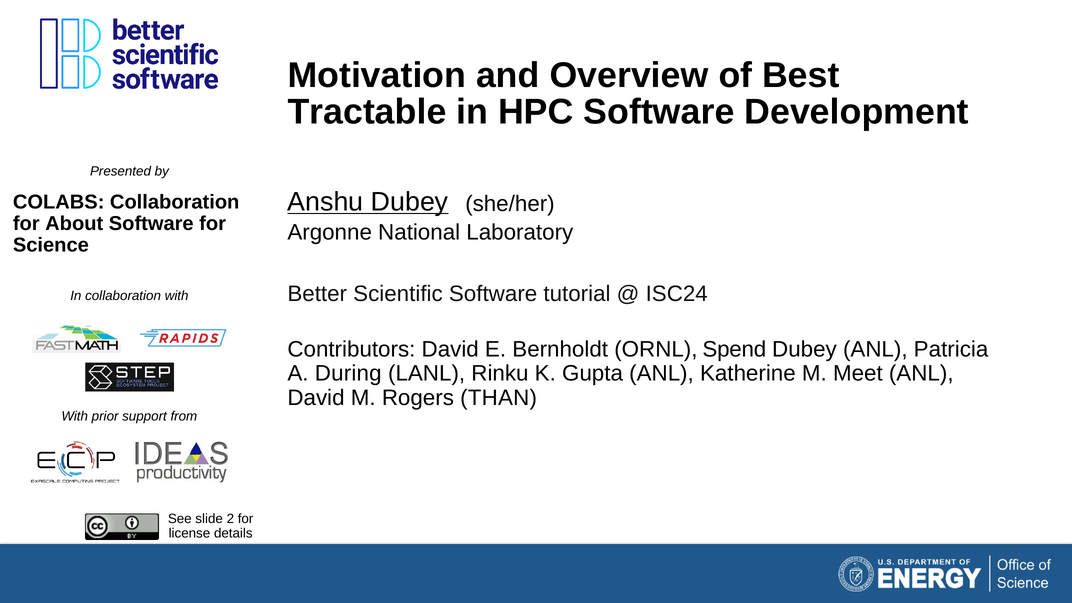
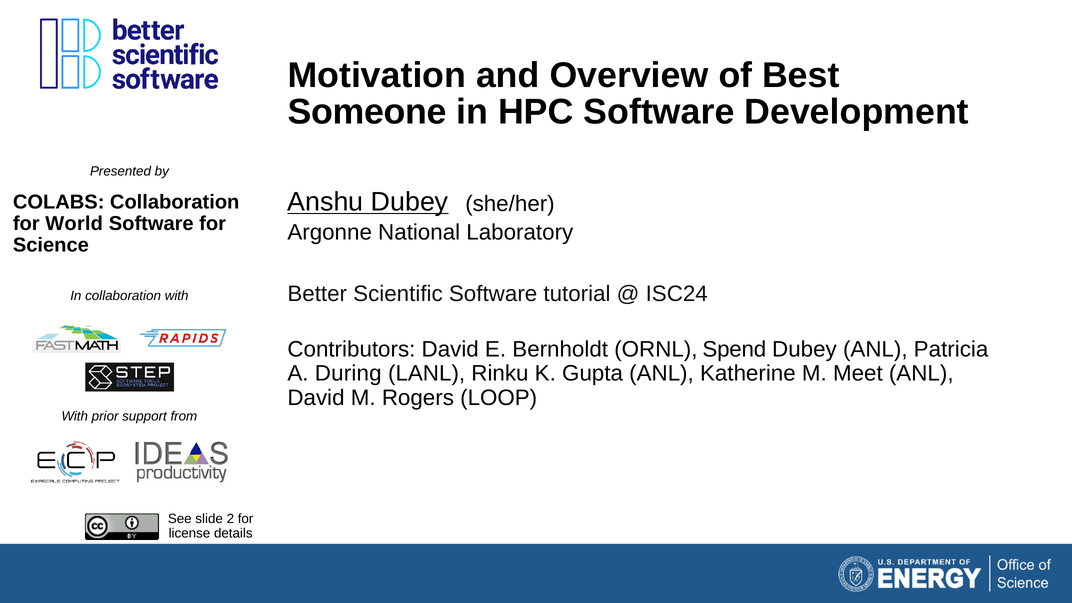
Tractable: Tractable -> Someone
About: About -> World
THAN: THAN -> LOOP
